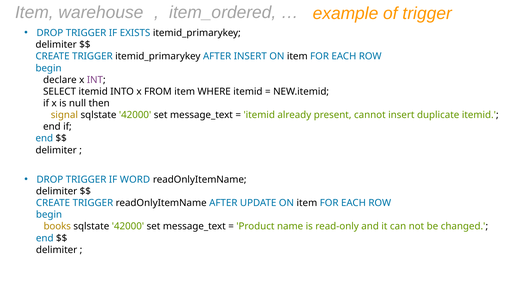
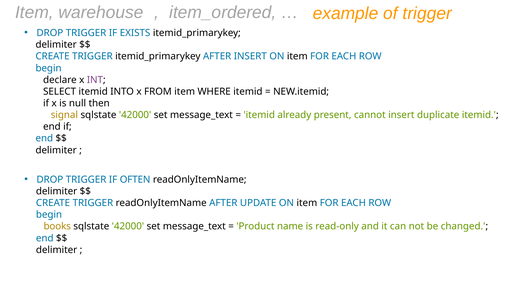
WORD: WORD -> OFTEN
